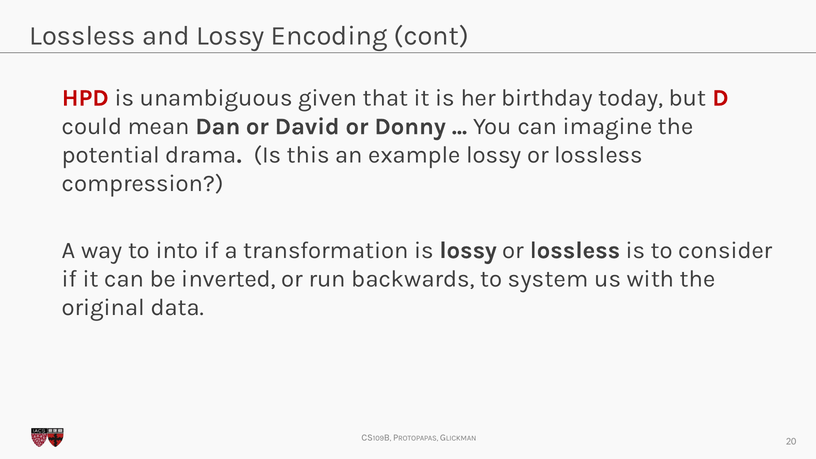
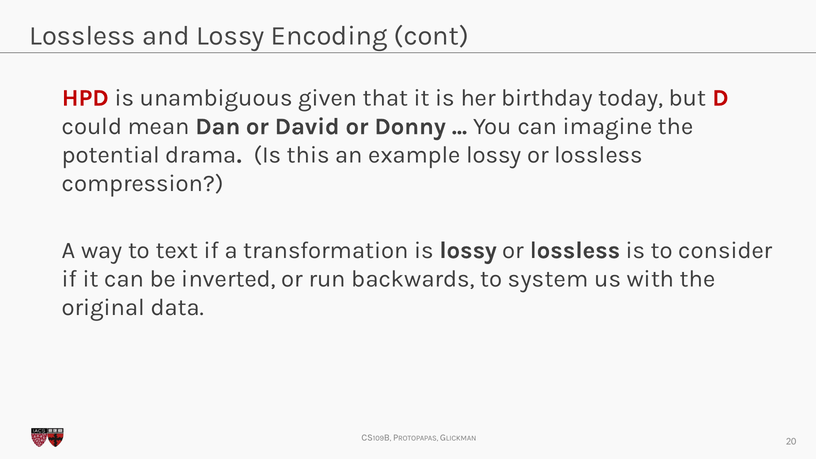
into: into -> text
